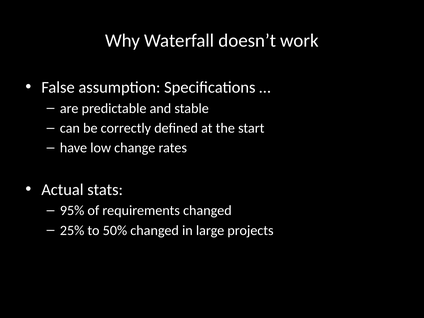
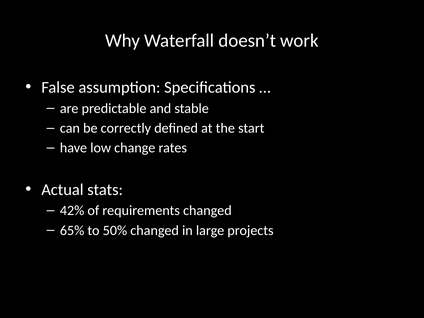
95%: 95% -> 42%
25%: 25% -> 65%
